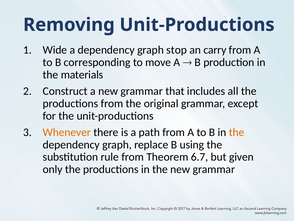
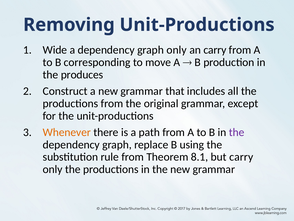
graph stop: stop -> only
materials: materials -> produces
the at (237, 132) colour: orange -> purple
6.7: 6.7 -> 8.1
but given: given -> carry
